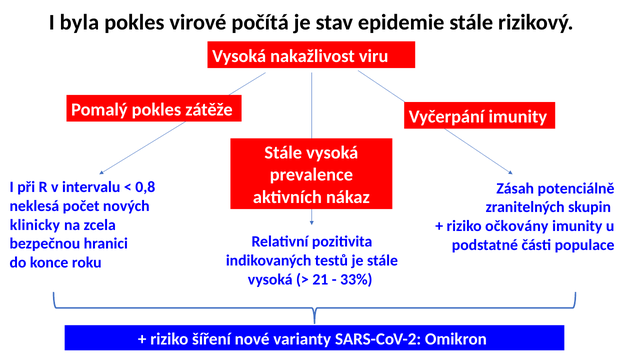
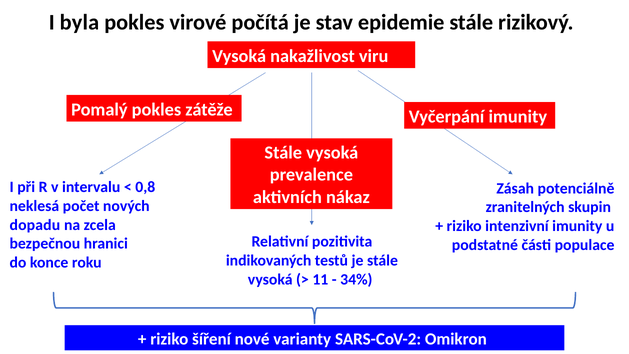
klinicky: klinicky -> dopadu
očkovány: očkovány -> intenzivní
21: 21 -> 11
33%: 33% -> 34%
